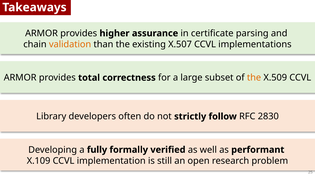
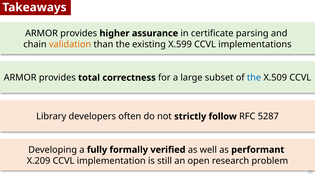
X.507: X.507 -> X.599
the at (254, 78) colour: orange -> blue
2830: 2830 -> 5287
X.109: X.109 -> X.209
